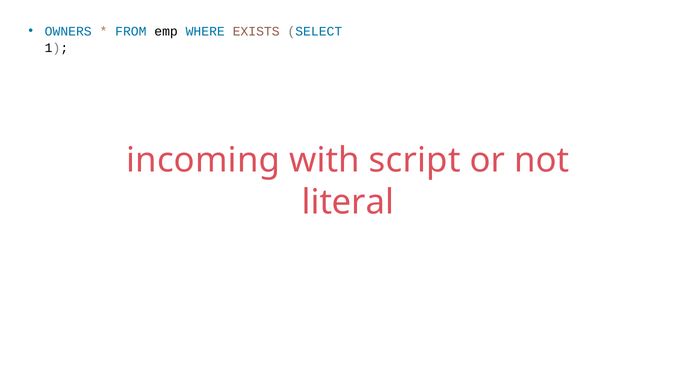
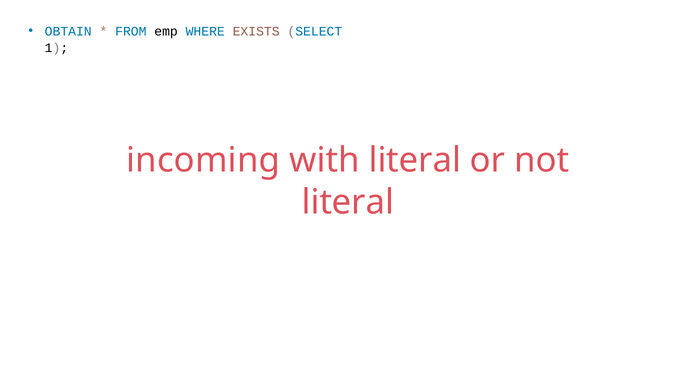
OWNERS: OWNERS -> OBTAIN
with script: script -> literal
